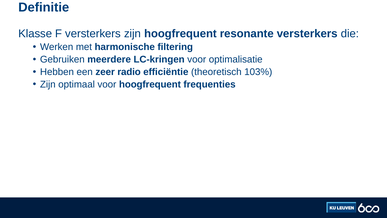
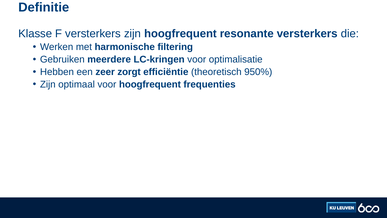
radio: radio -> zorgt
103%: 103% -> 950%
